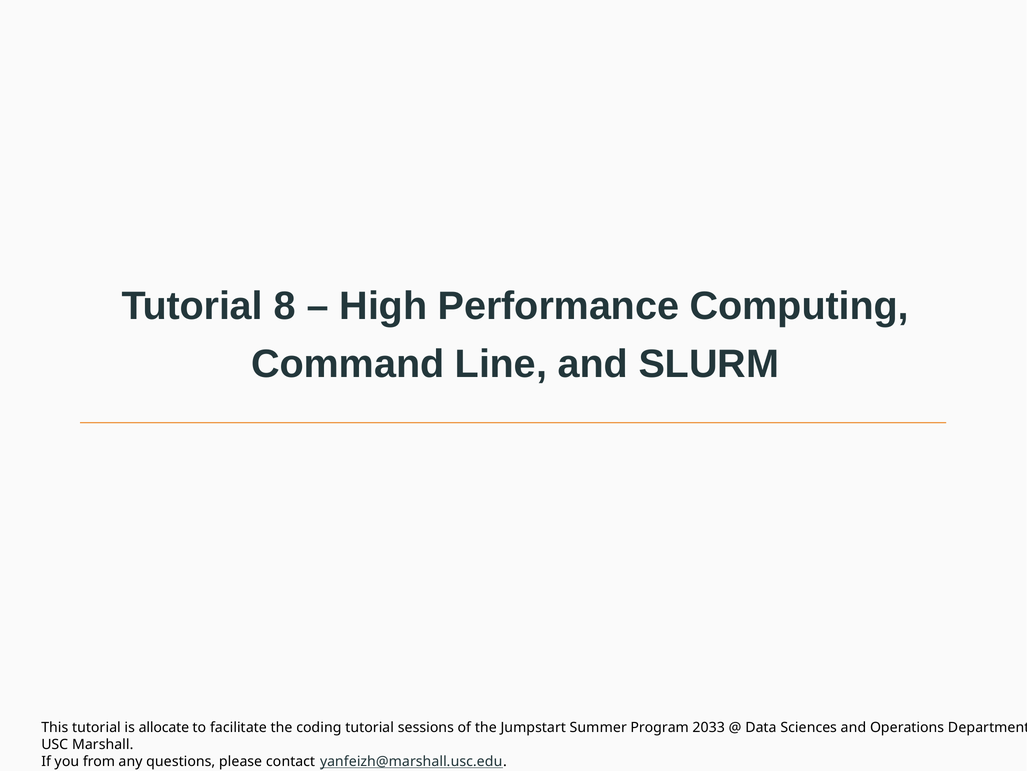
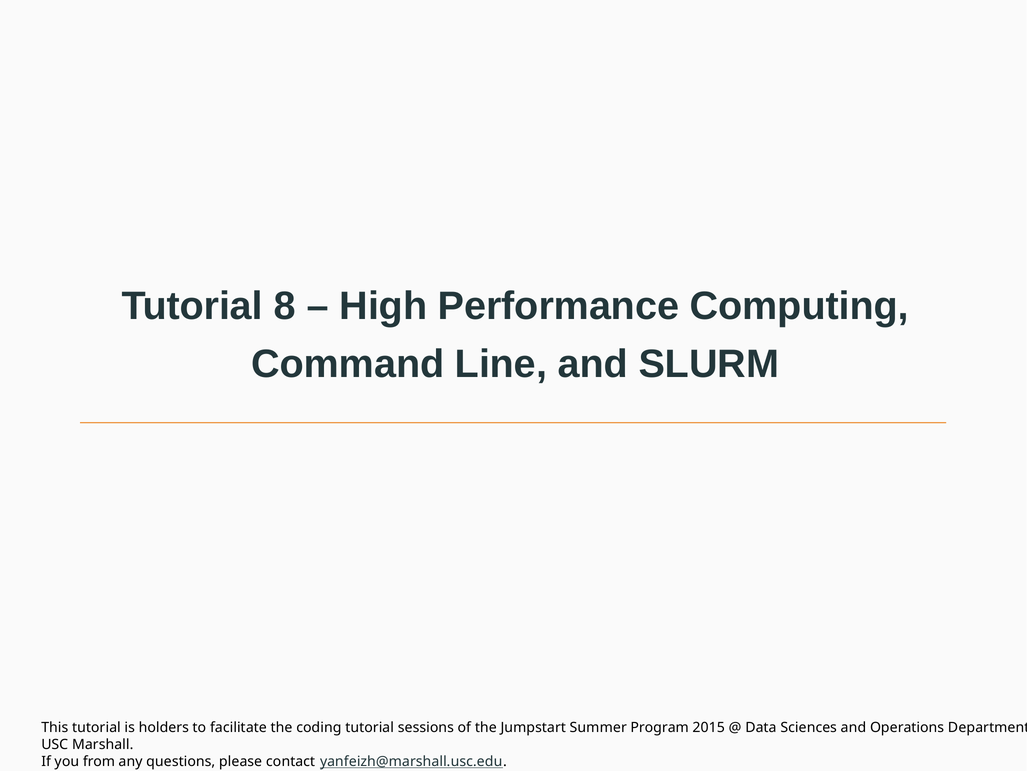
allocate: allocate -> holders
2033: 2033 -> 2015
